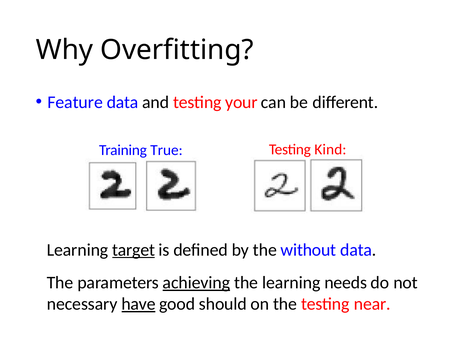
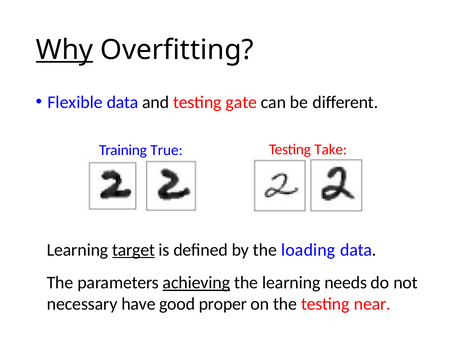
Why underline: none -> present
Feature: Feature -> Flexible
your: your -> gate
Kind: Kind -> Take
without: without -> loading
have underline: present -> none
should: should -> proper
